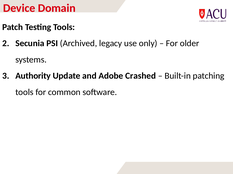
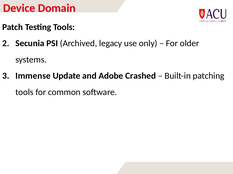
Authority: Authority -> Immense
